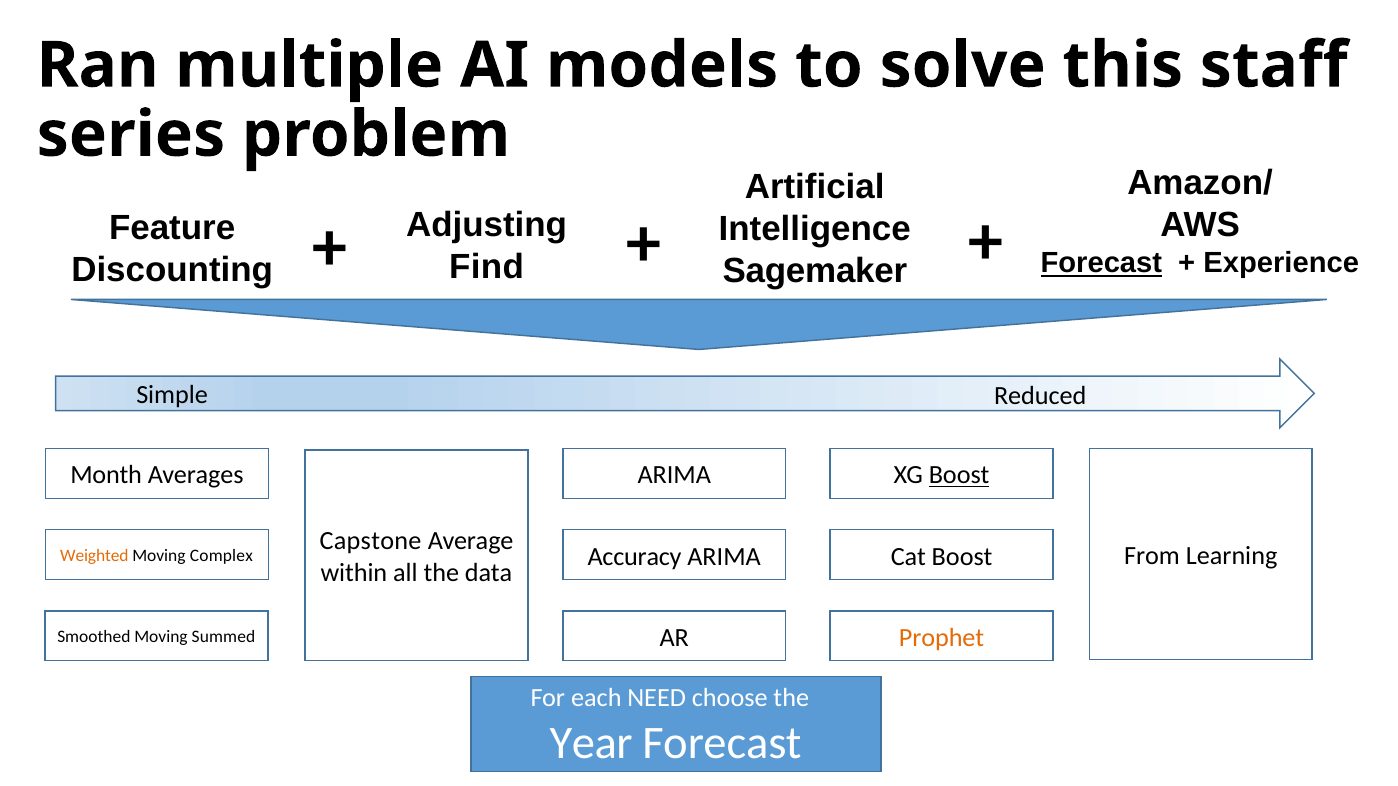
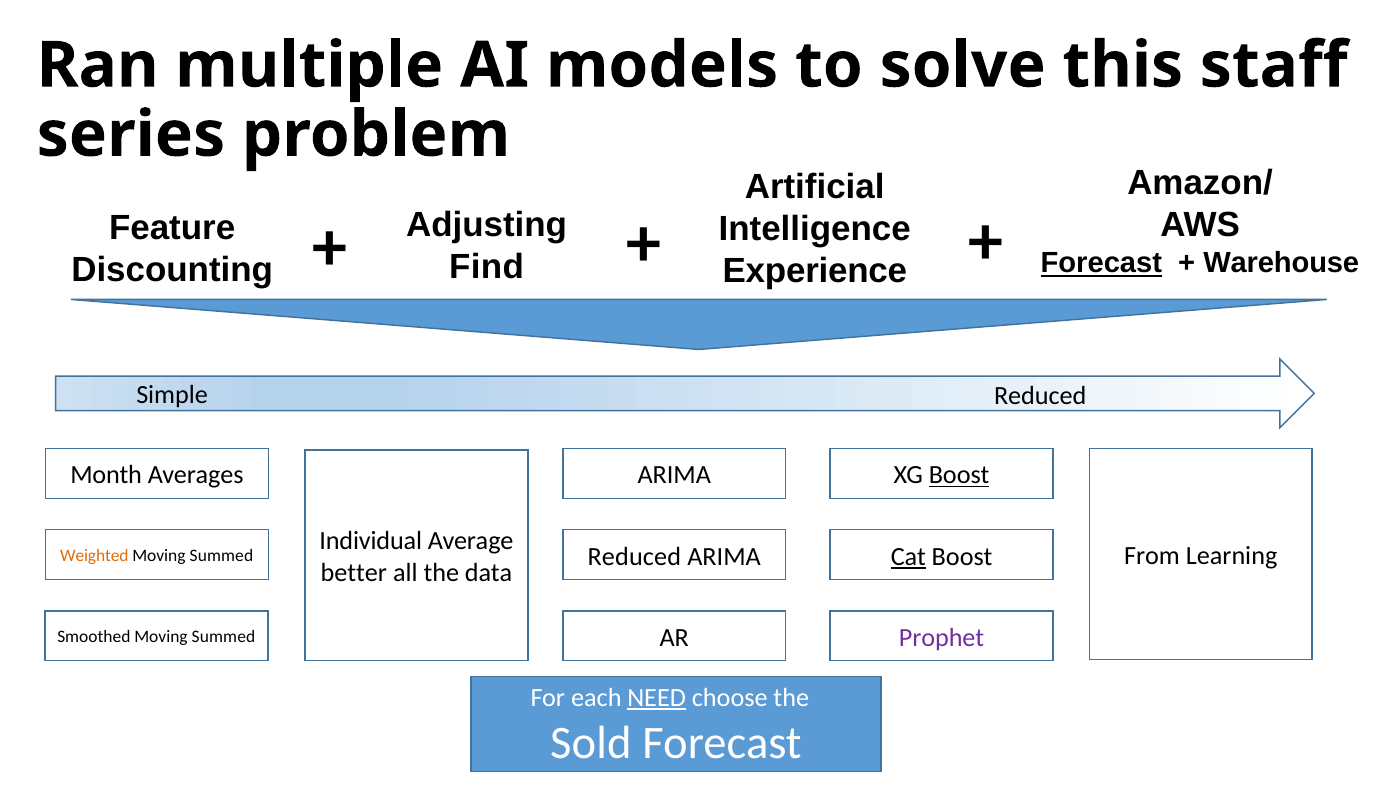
Experience: Experience -> Warehouse
Sagemaker: Sagemaker -> Experience
Capstone: Capstone -> Individual
Accuracy at (635, 557): Accuracy -> Reduced
Cat underline: none -> present
Complex at (221, 556): Complex -> Summed
within: within -> better
Prophet colour: orange -> purple
NEED underline: none -> present
Year: Year -> Sold
